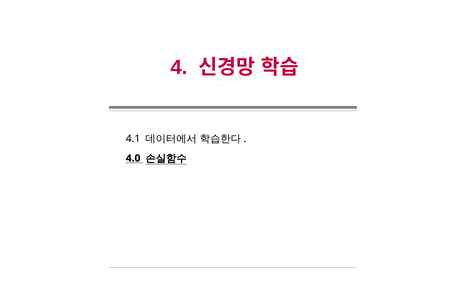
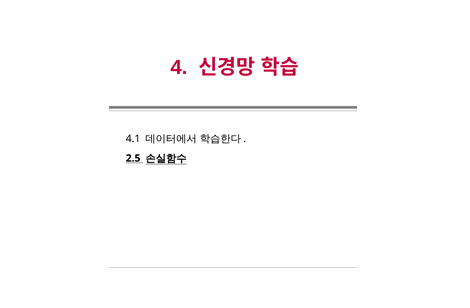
4.0: 4.0 -> 2.5
